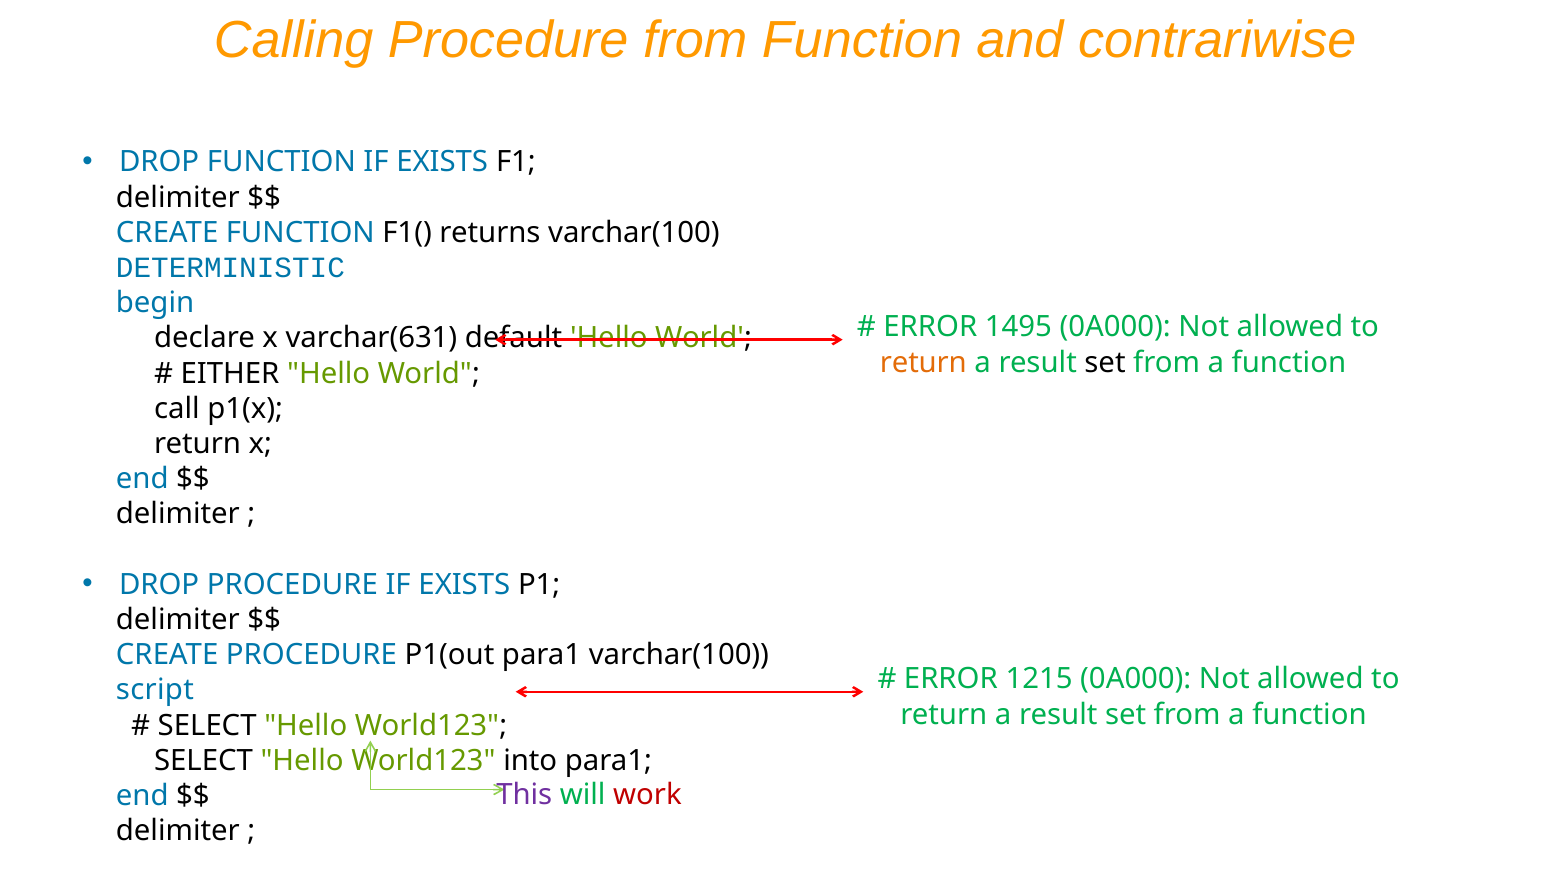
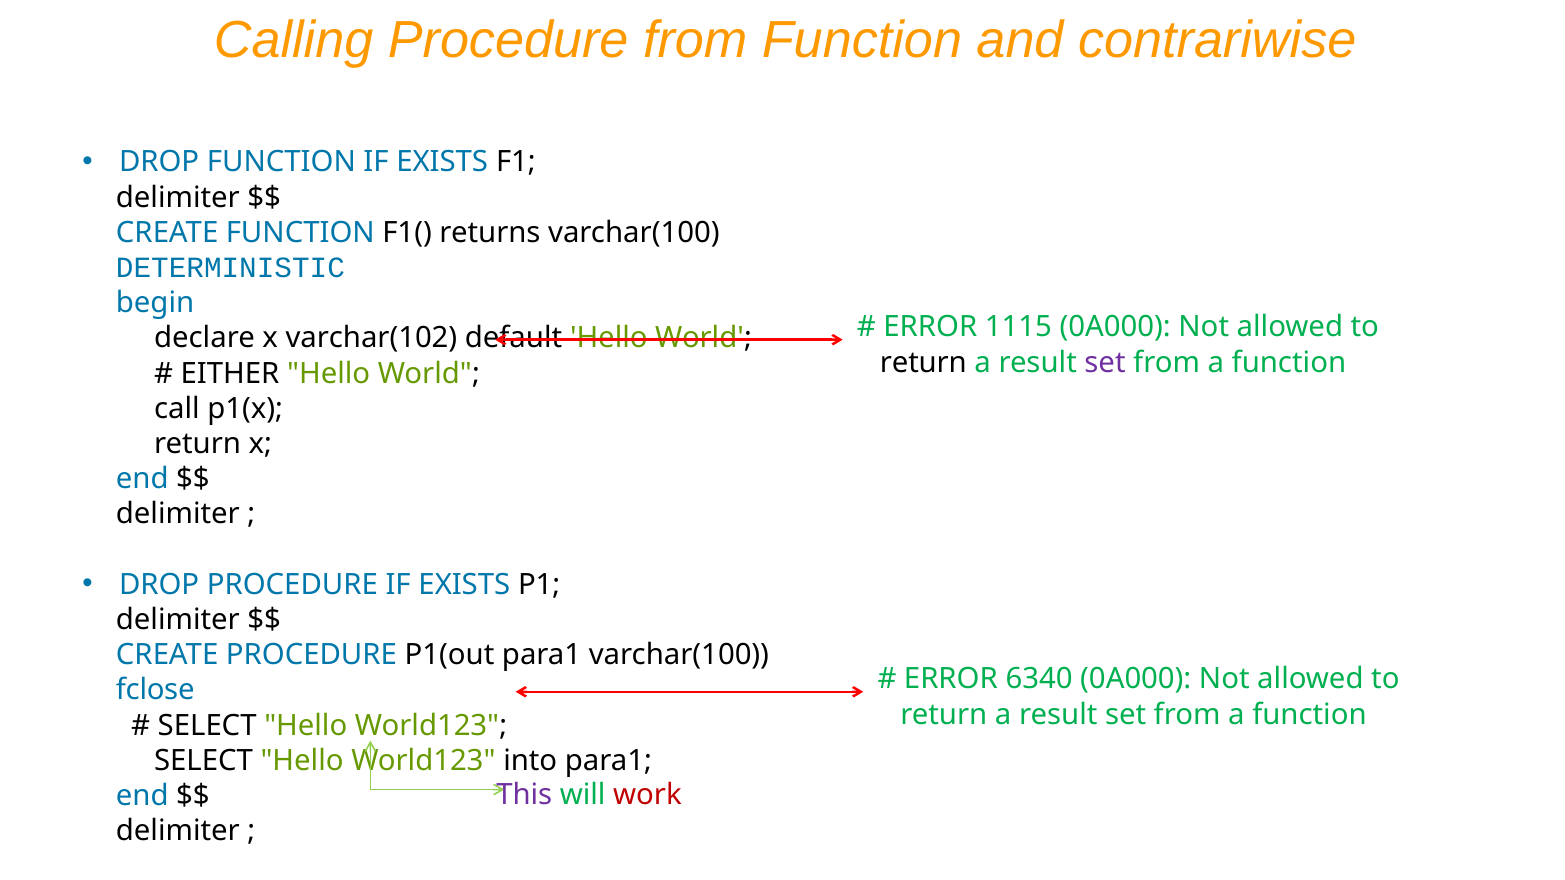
1495: 1495 -> 1115
varchar(631: varchar(631 -> varchar(102
return at (923, 362) colour: orange -> black
set at (1105, 362) colour: black -> purple
1215: 1215 -> 6340
script: script -> fclose
